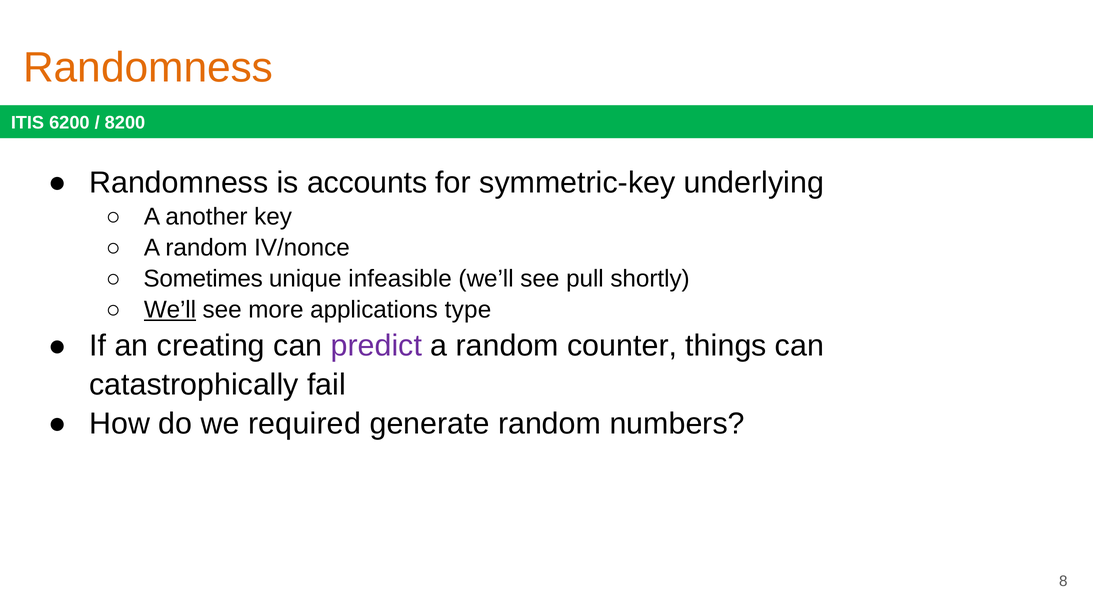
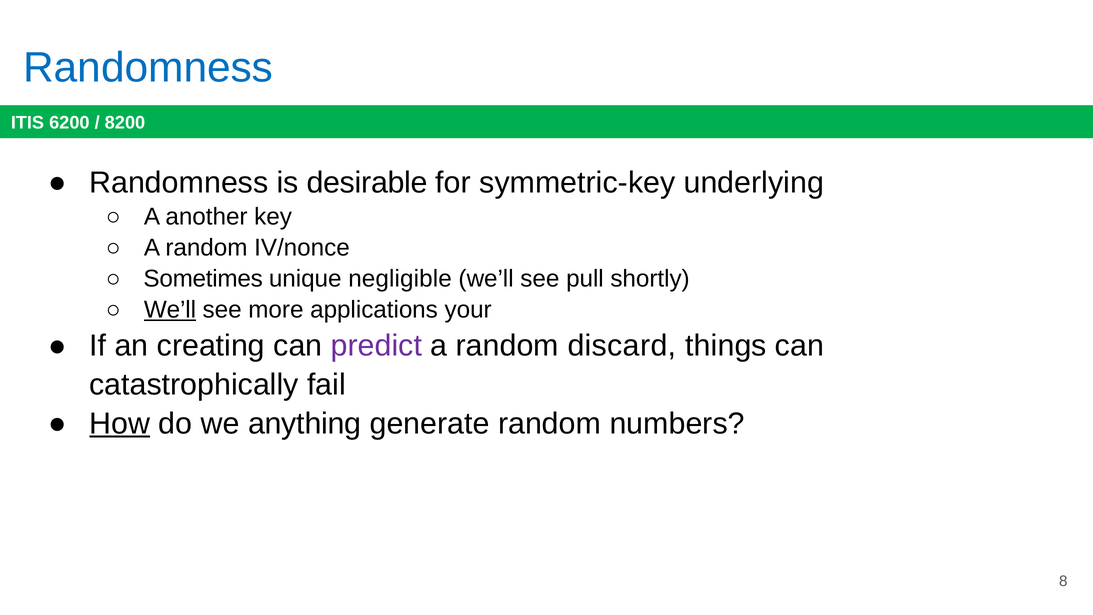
Randomness at (148, 68) colour: orange -> blue
accounts: accounts -> desirable
infeasible: infeasible -> negligible
type: type -> your
counter: counter -> discard
How underline: none -> present
required: required -> anything
